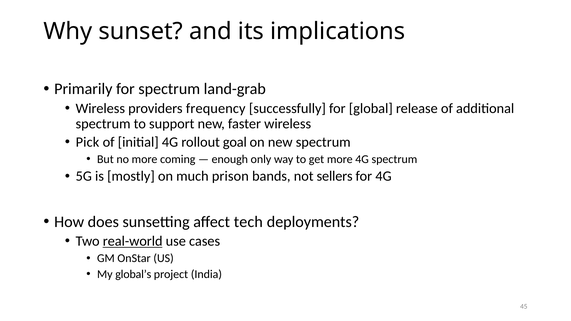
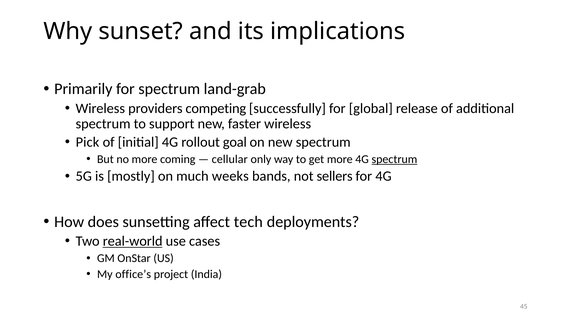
frequency: frequency -> competing
enough: enough -> cellular
spectrum at (394, 159) underline: none -> present
prison: prison -> weeks
global’s: global’s -> office’s
